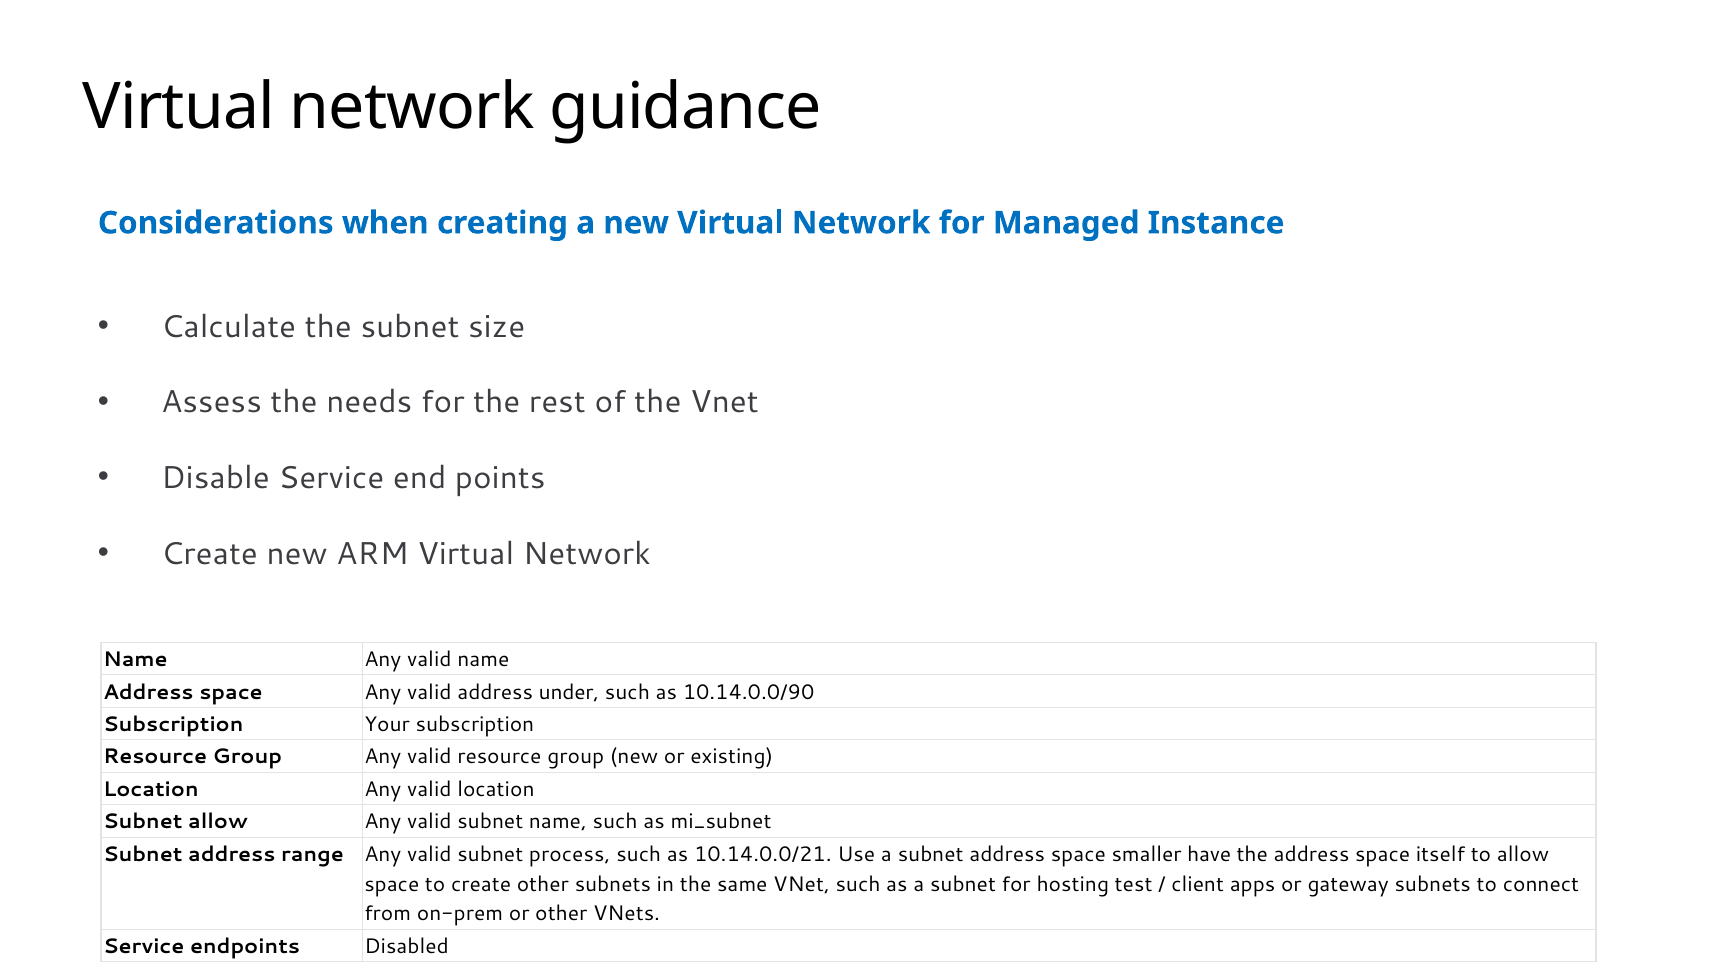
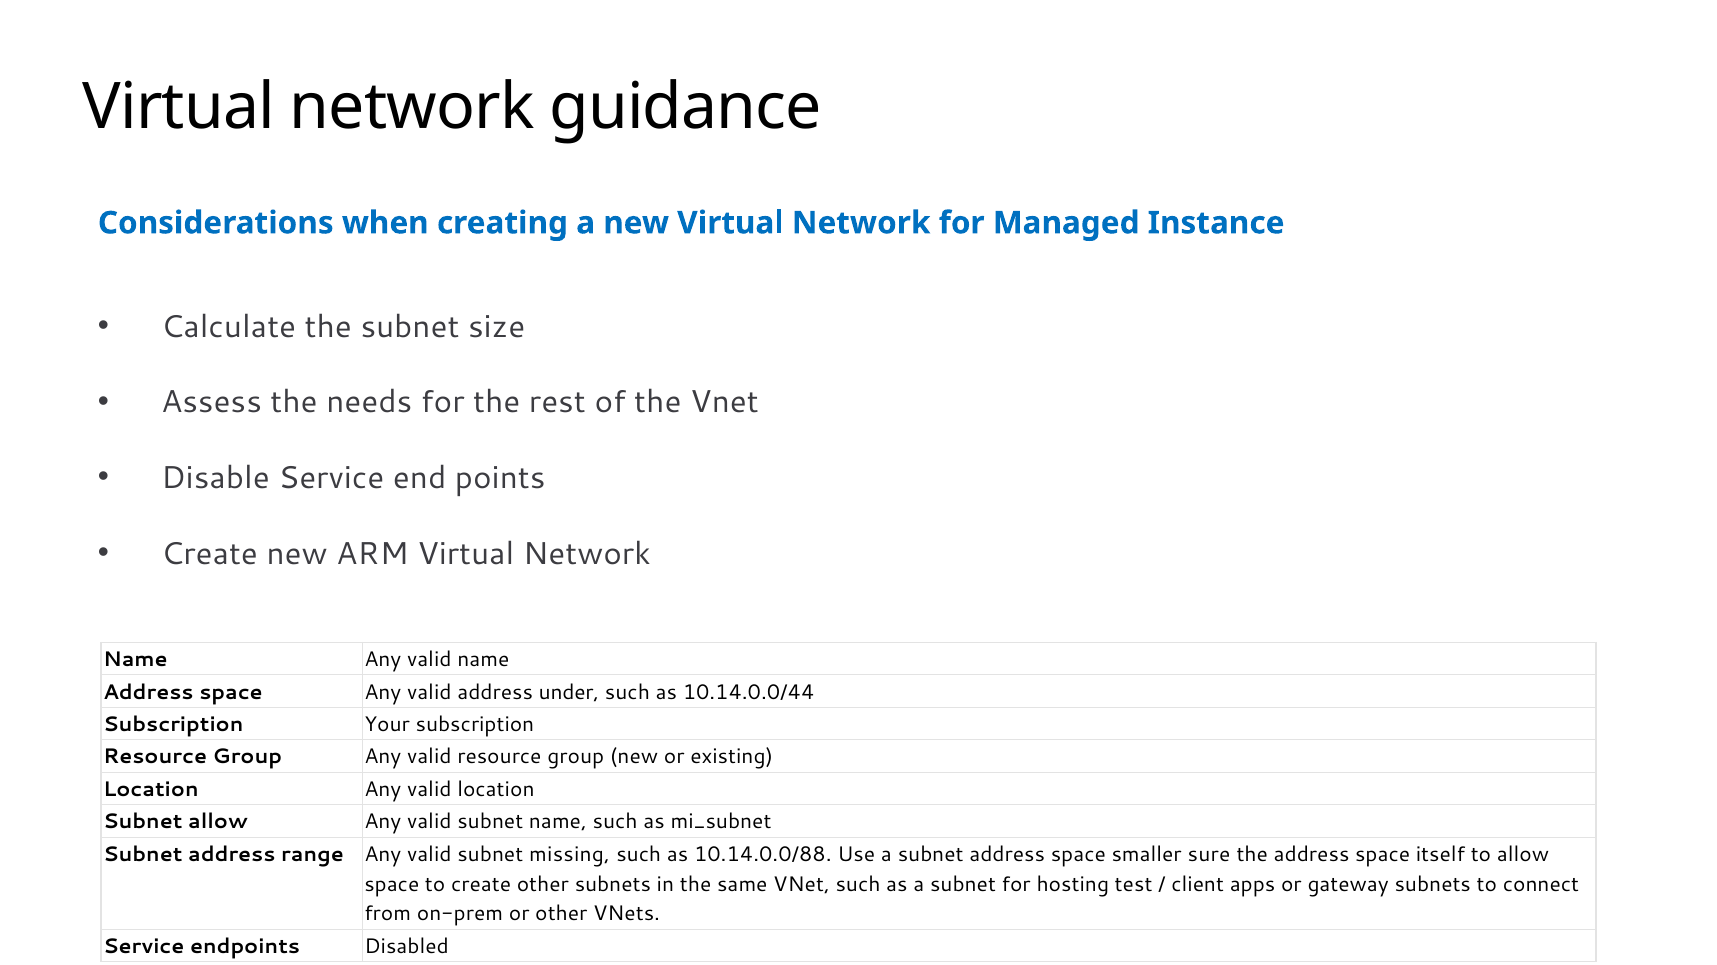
10.14.0.0/90: 10.14.0.0/90 -> 10.14.0.0/44
process: process -> missing
10.14.0.0/21: 10.14.0.0/21 -> 10.14.0.0/88
have: have -> sure
